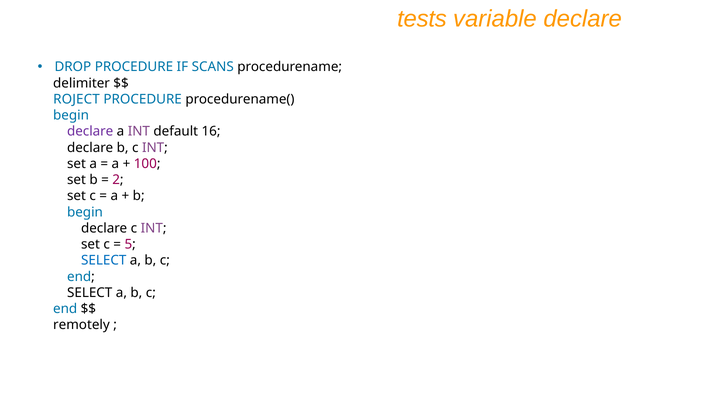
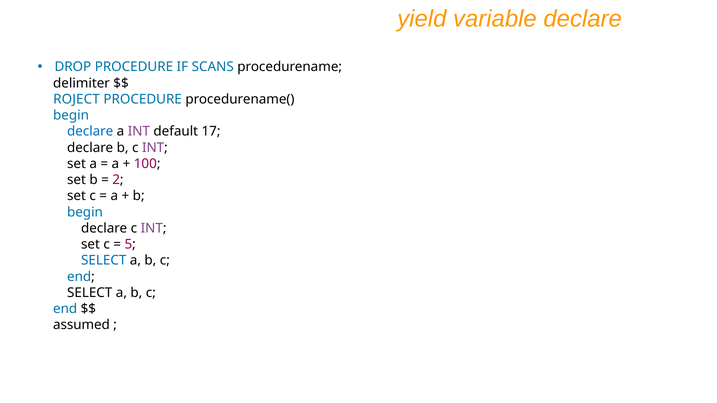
tests: tests -> yield
declare at (90, 132) colour: purple -> blue
16: 16 -> 17
remotely: remotely -> assumed
